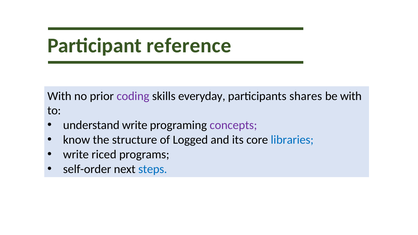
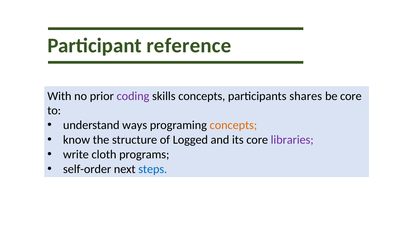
skills everyday: everyday -> concepts
be with: with -> core
understand write: write -> ways
concepts at (233, 125) colour: purple -> orange
libraries colour: blue -> purple
riced: riced -> cloth
